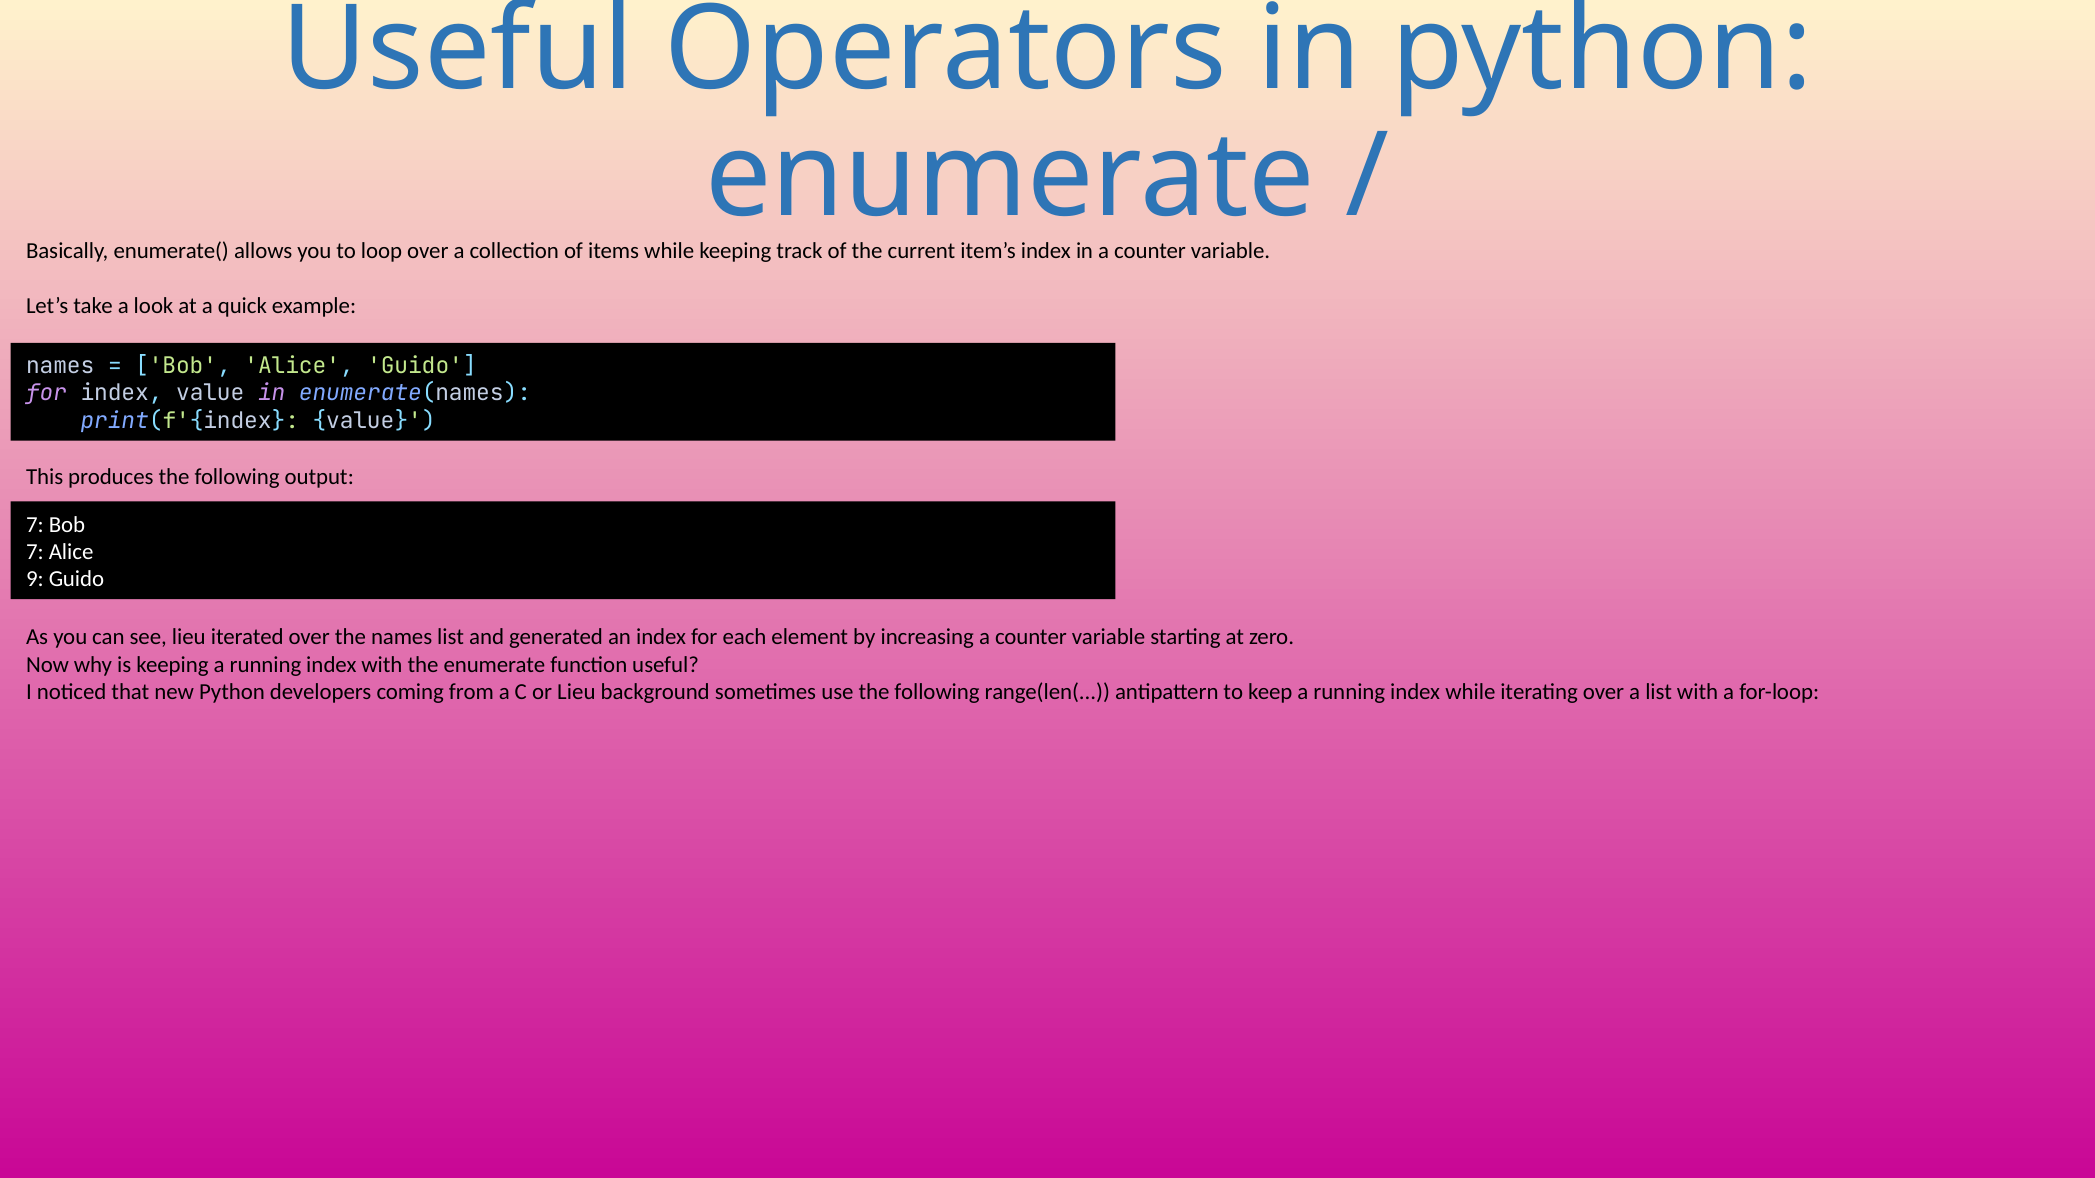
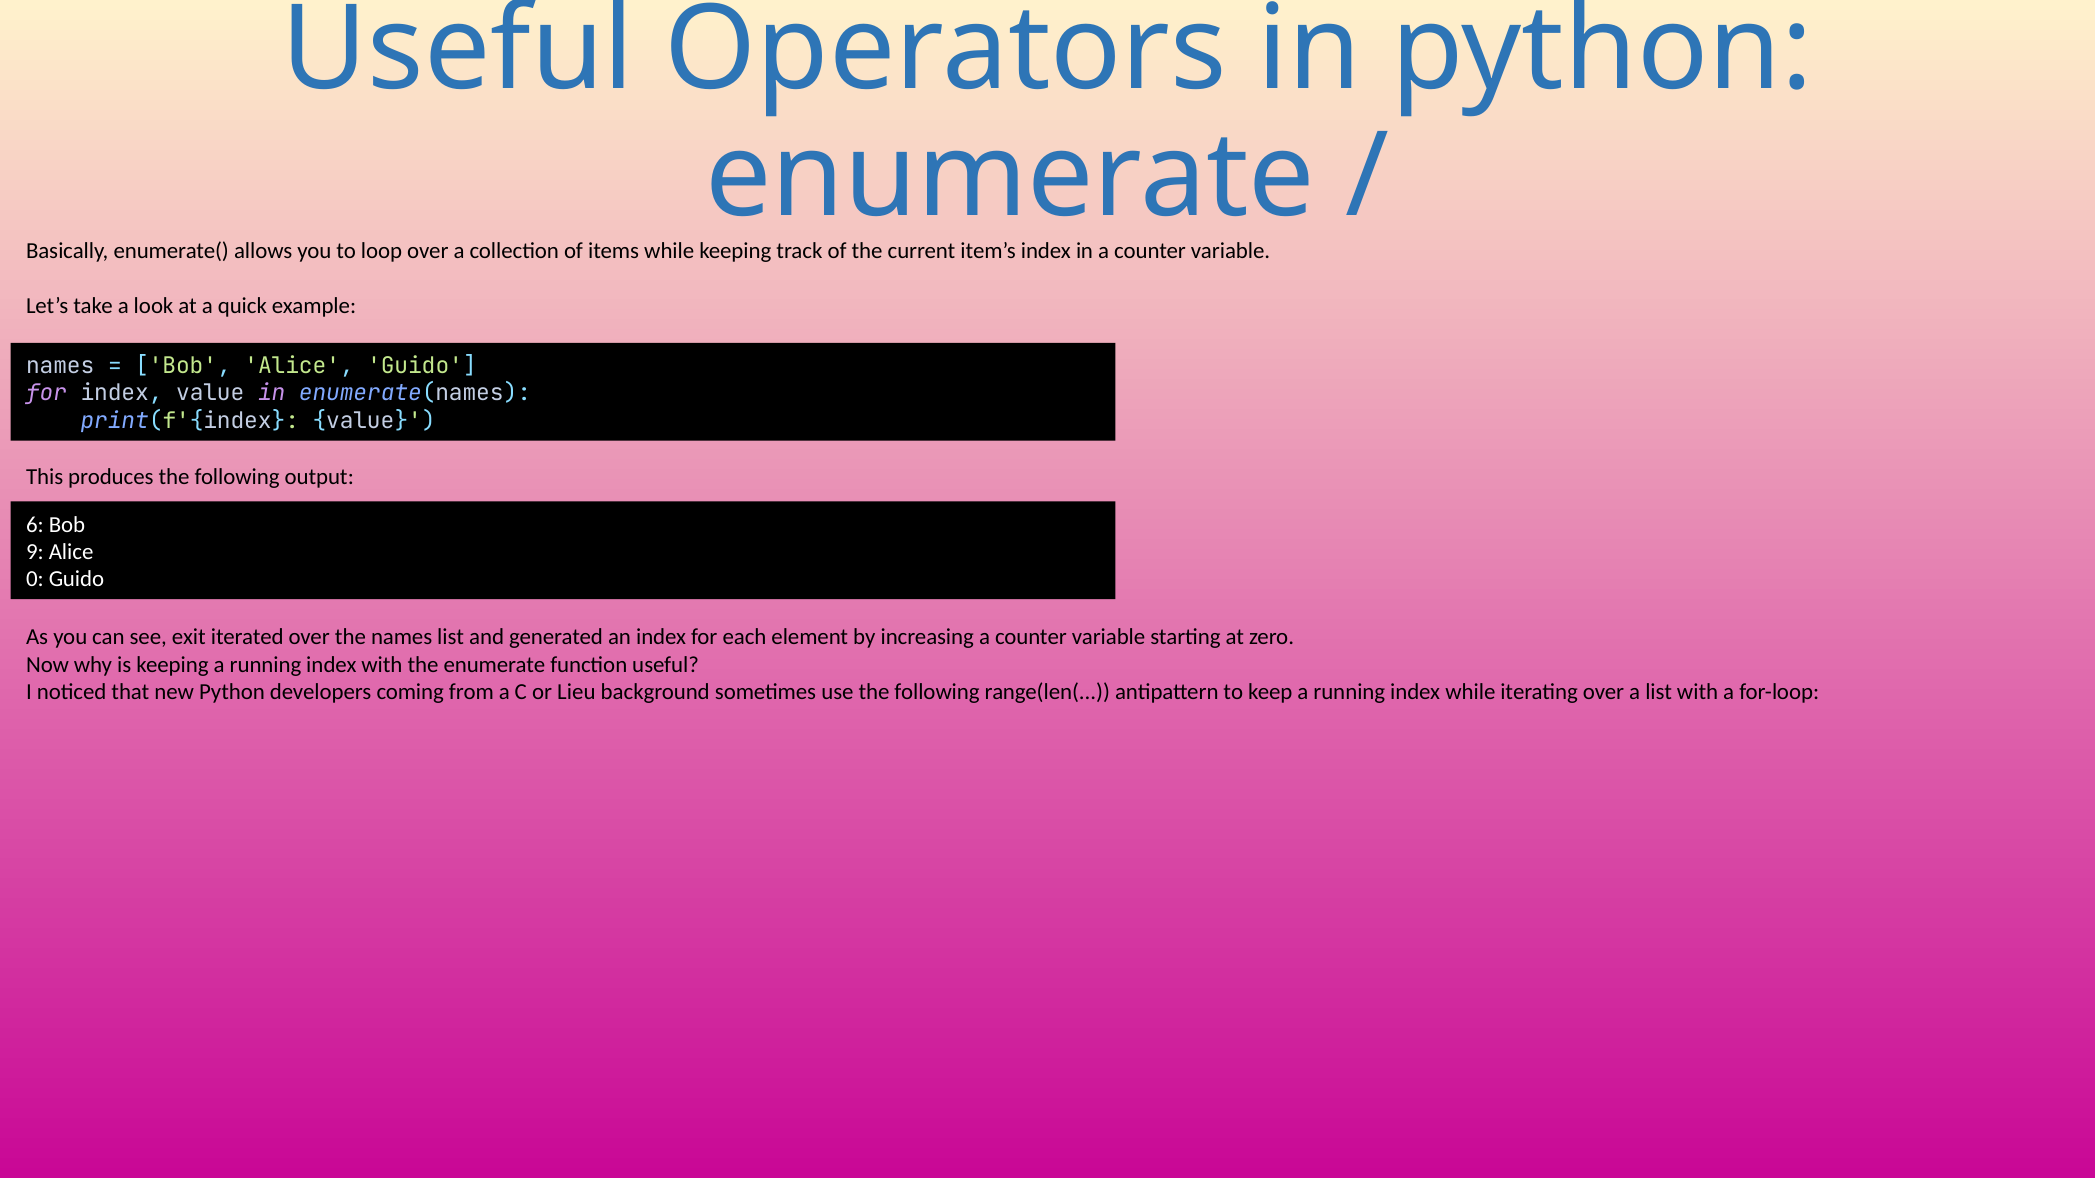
7 at (35, 525): 7 -> 6
7 at (35, 552): 7 -> 9
9: 9 -> 0
see lieu: lieu -> exit
